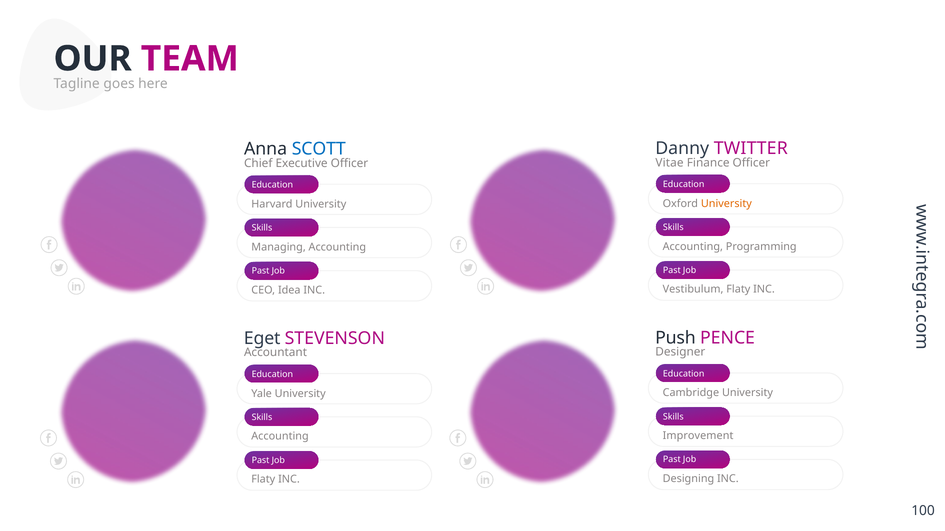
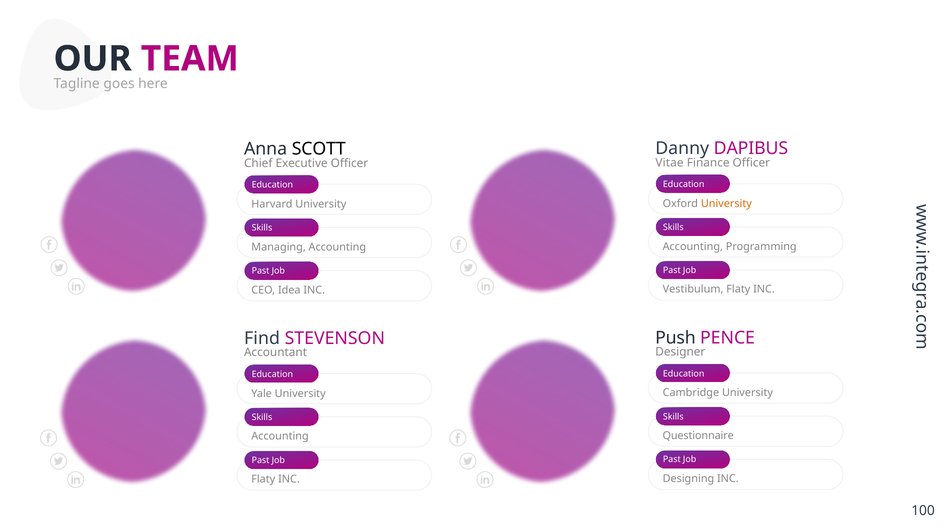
TWITTER: TWITTER -> DAPIBUS
SCOTT colour: blue -> black
Eget: Eget -> Find
Improvement: Improvement -> Questionnaire
